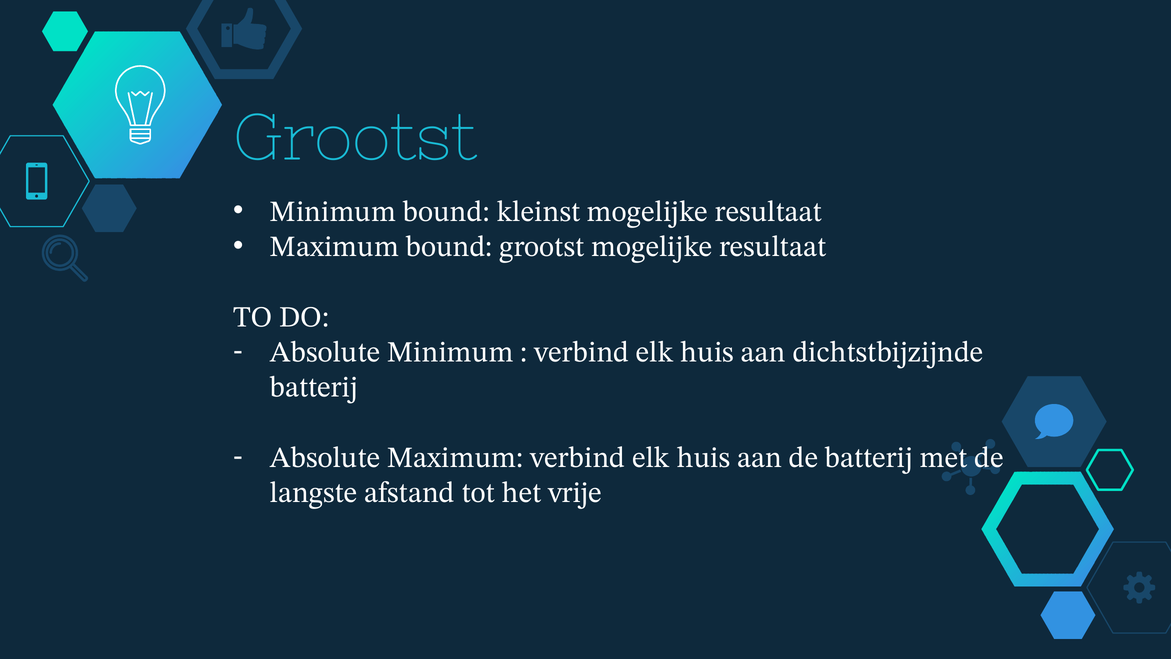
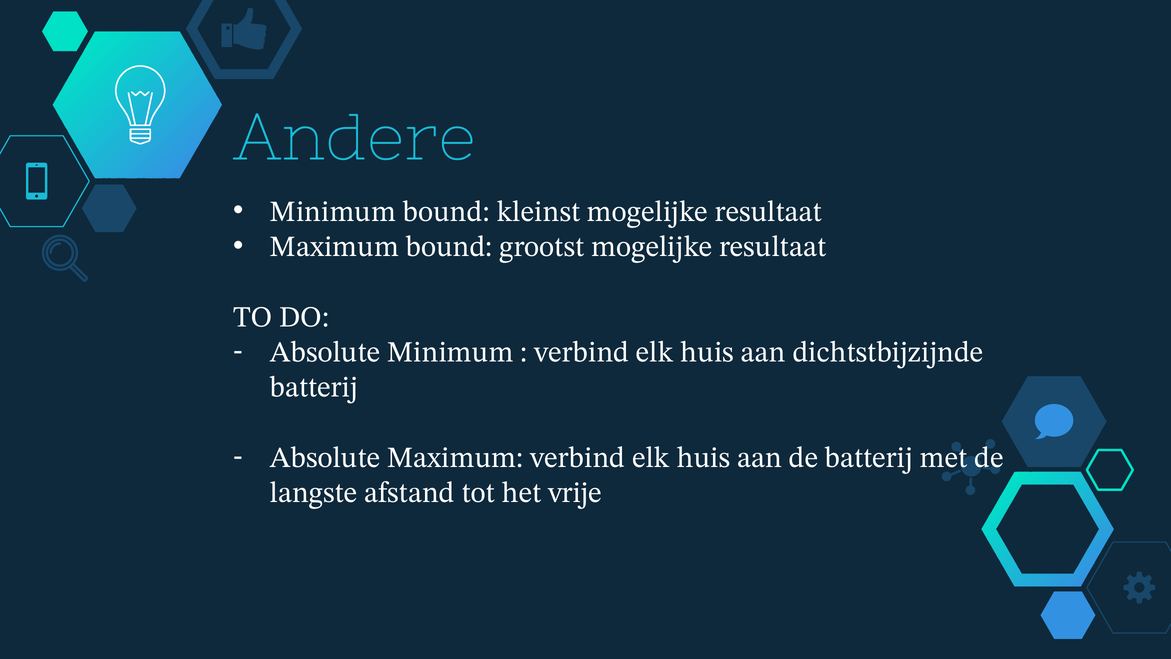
Grootst at (355, 138): Grootst -> Andere
